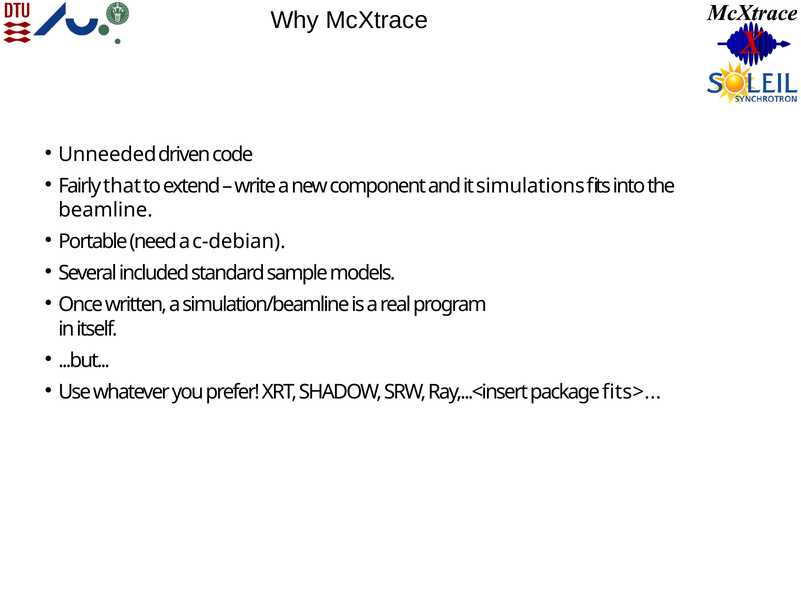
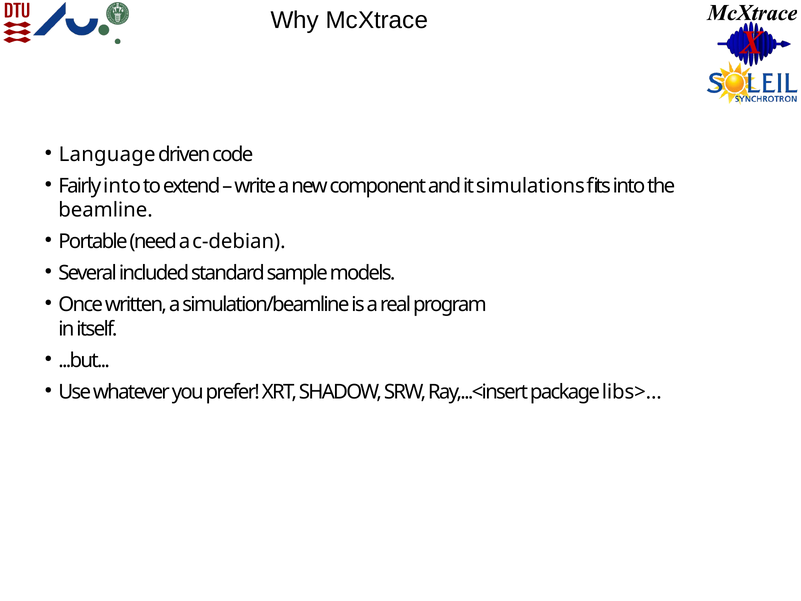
Unneeded: Unneeded -> Language
Fairly that: that -> into
fits>: fits> -> libs>
